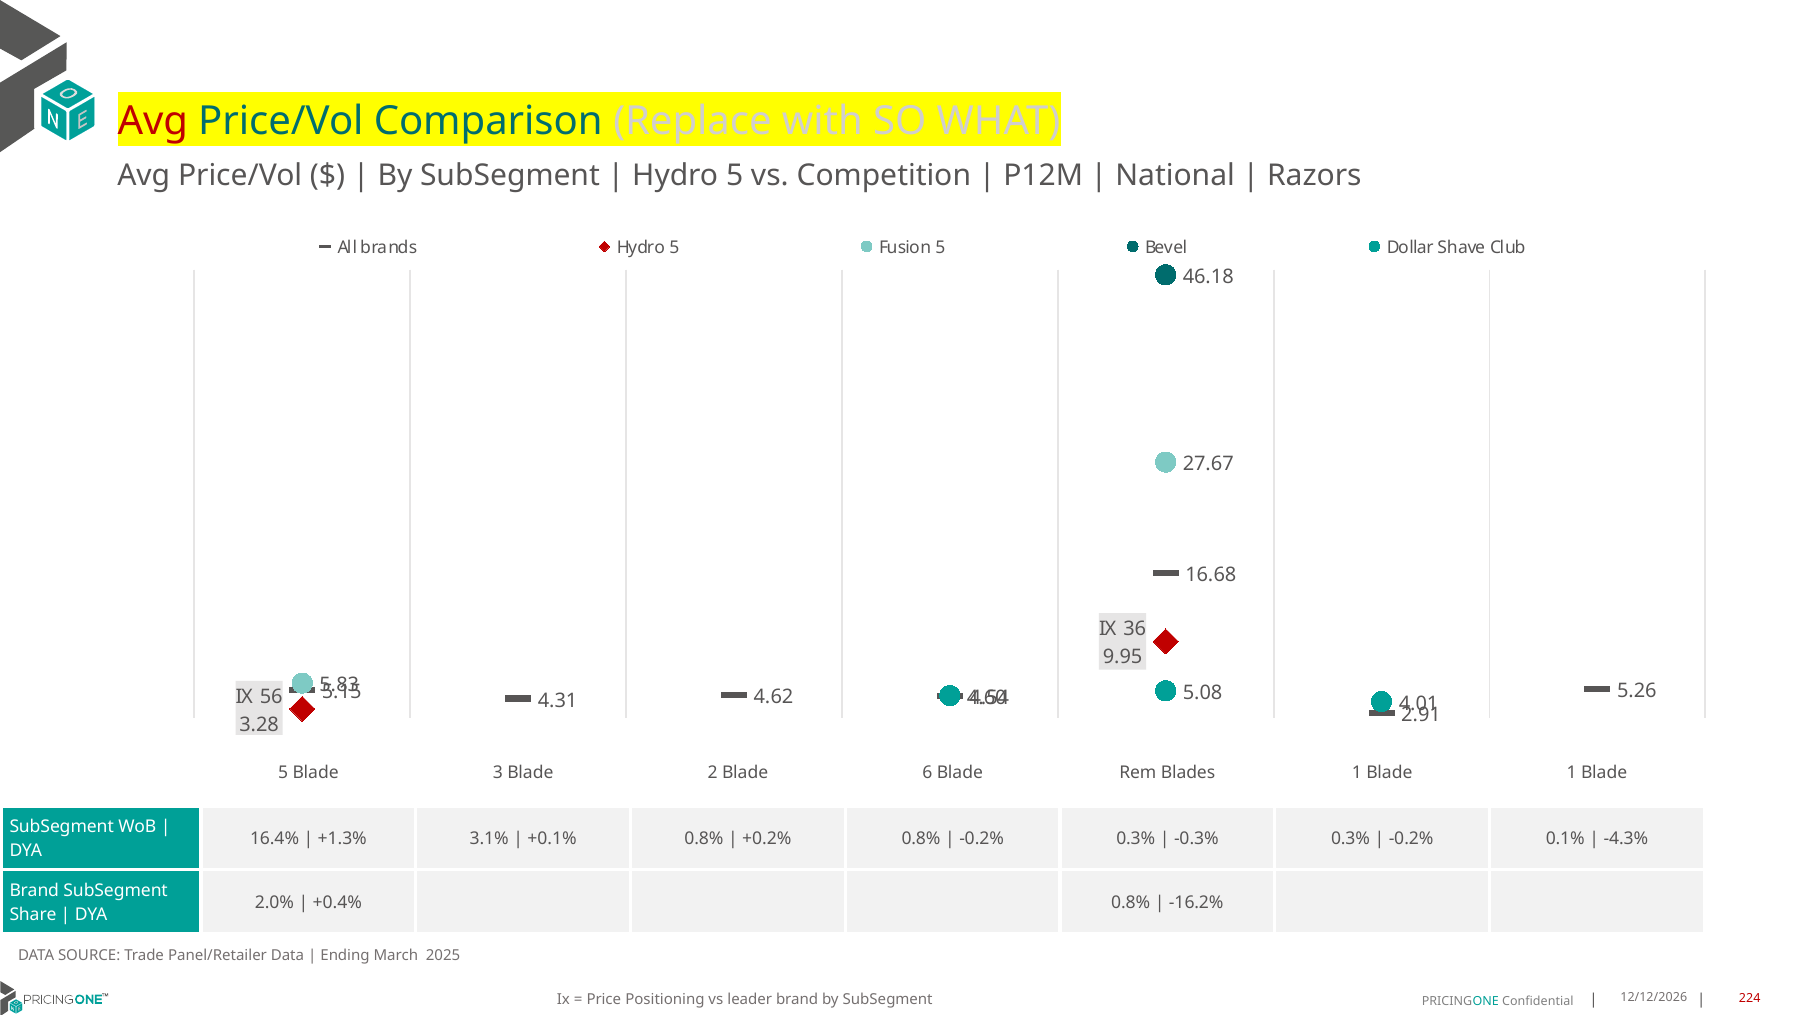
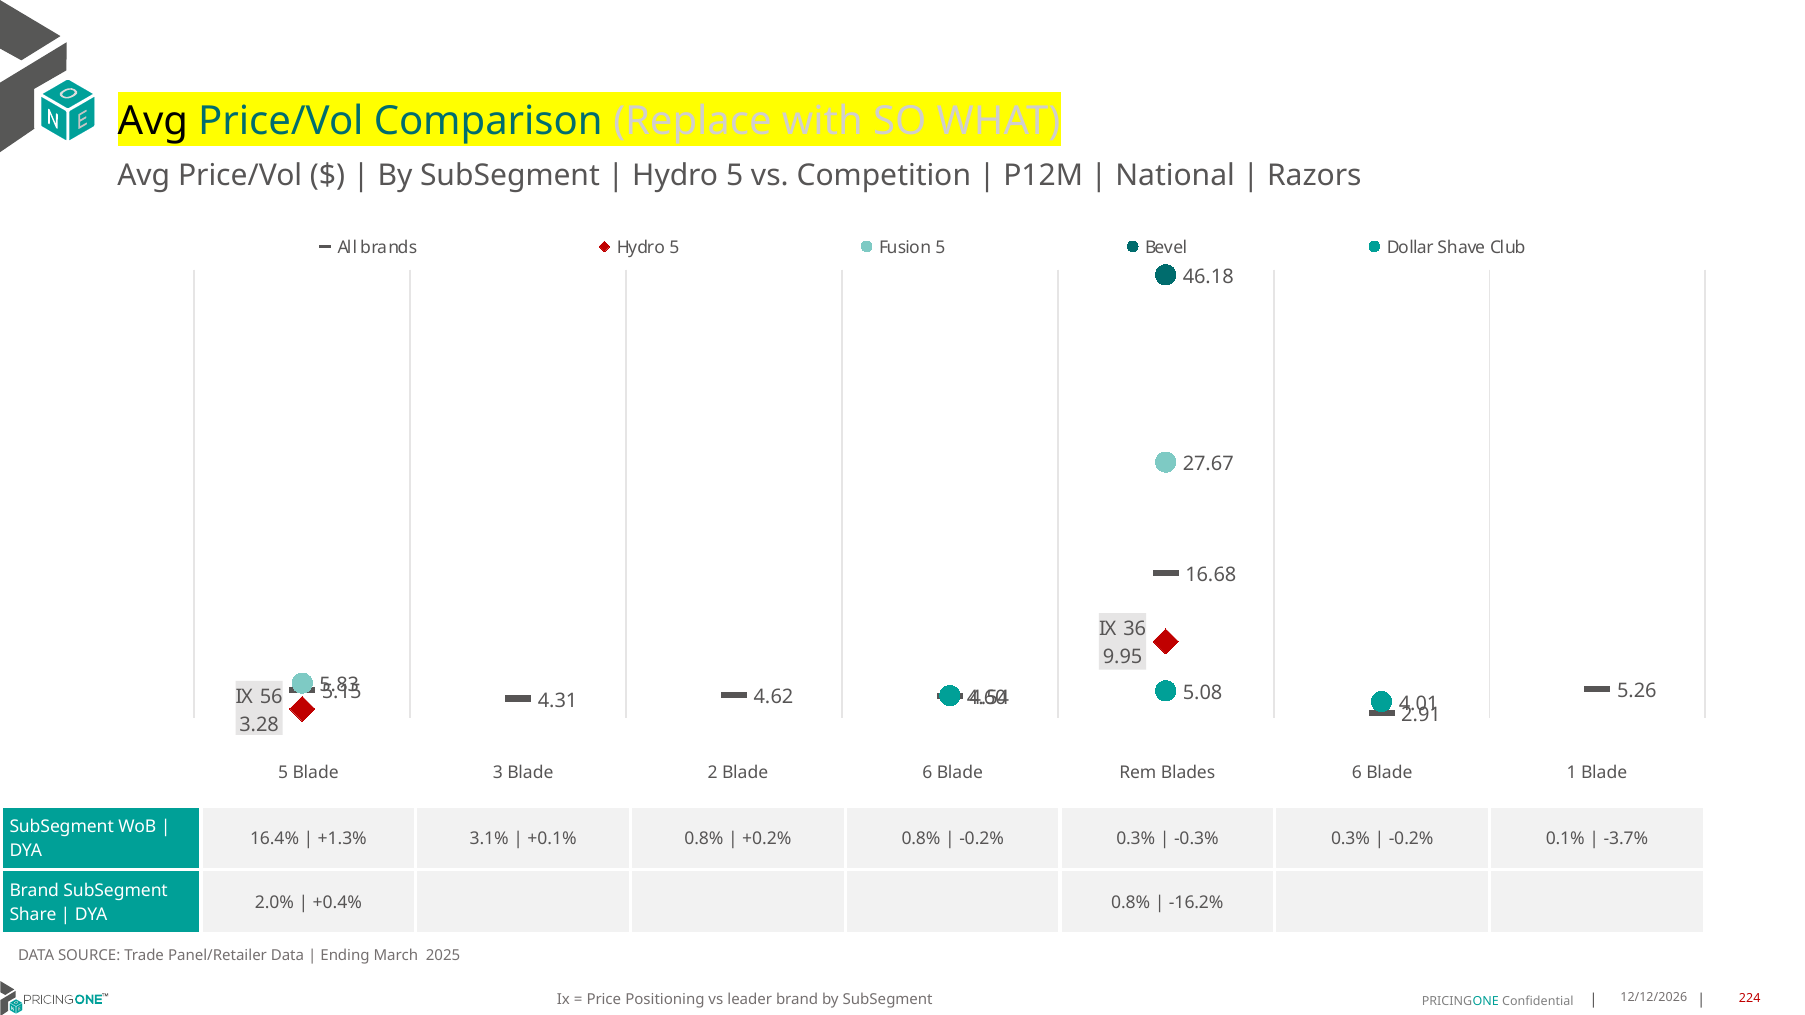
Avg at (153, 121) colour: red -> black
Blades 1: 1 -> 6
-4.3%: -4.3% -> -3.7%
